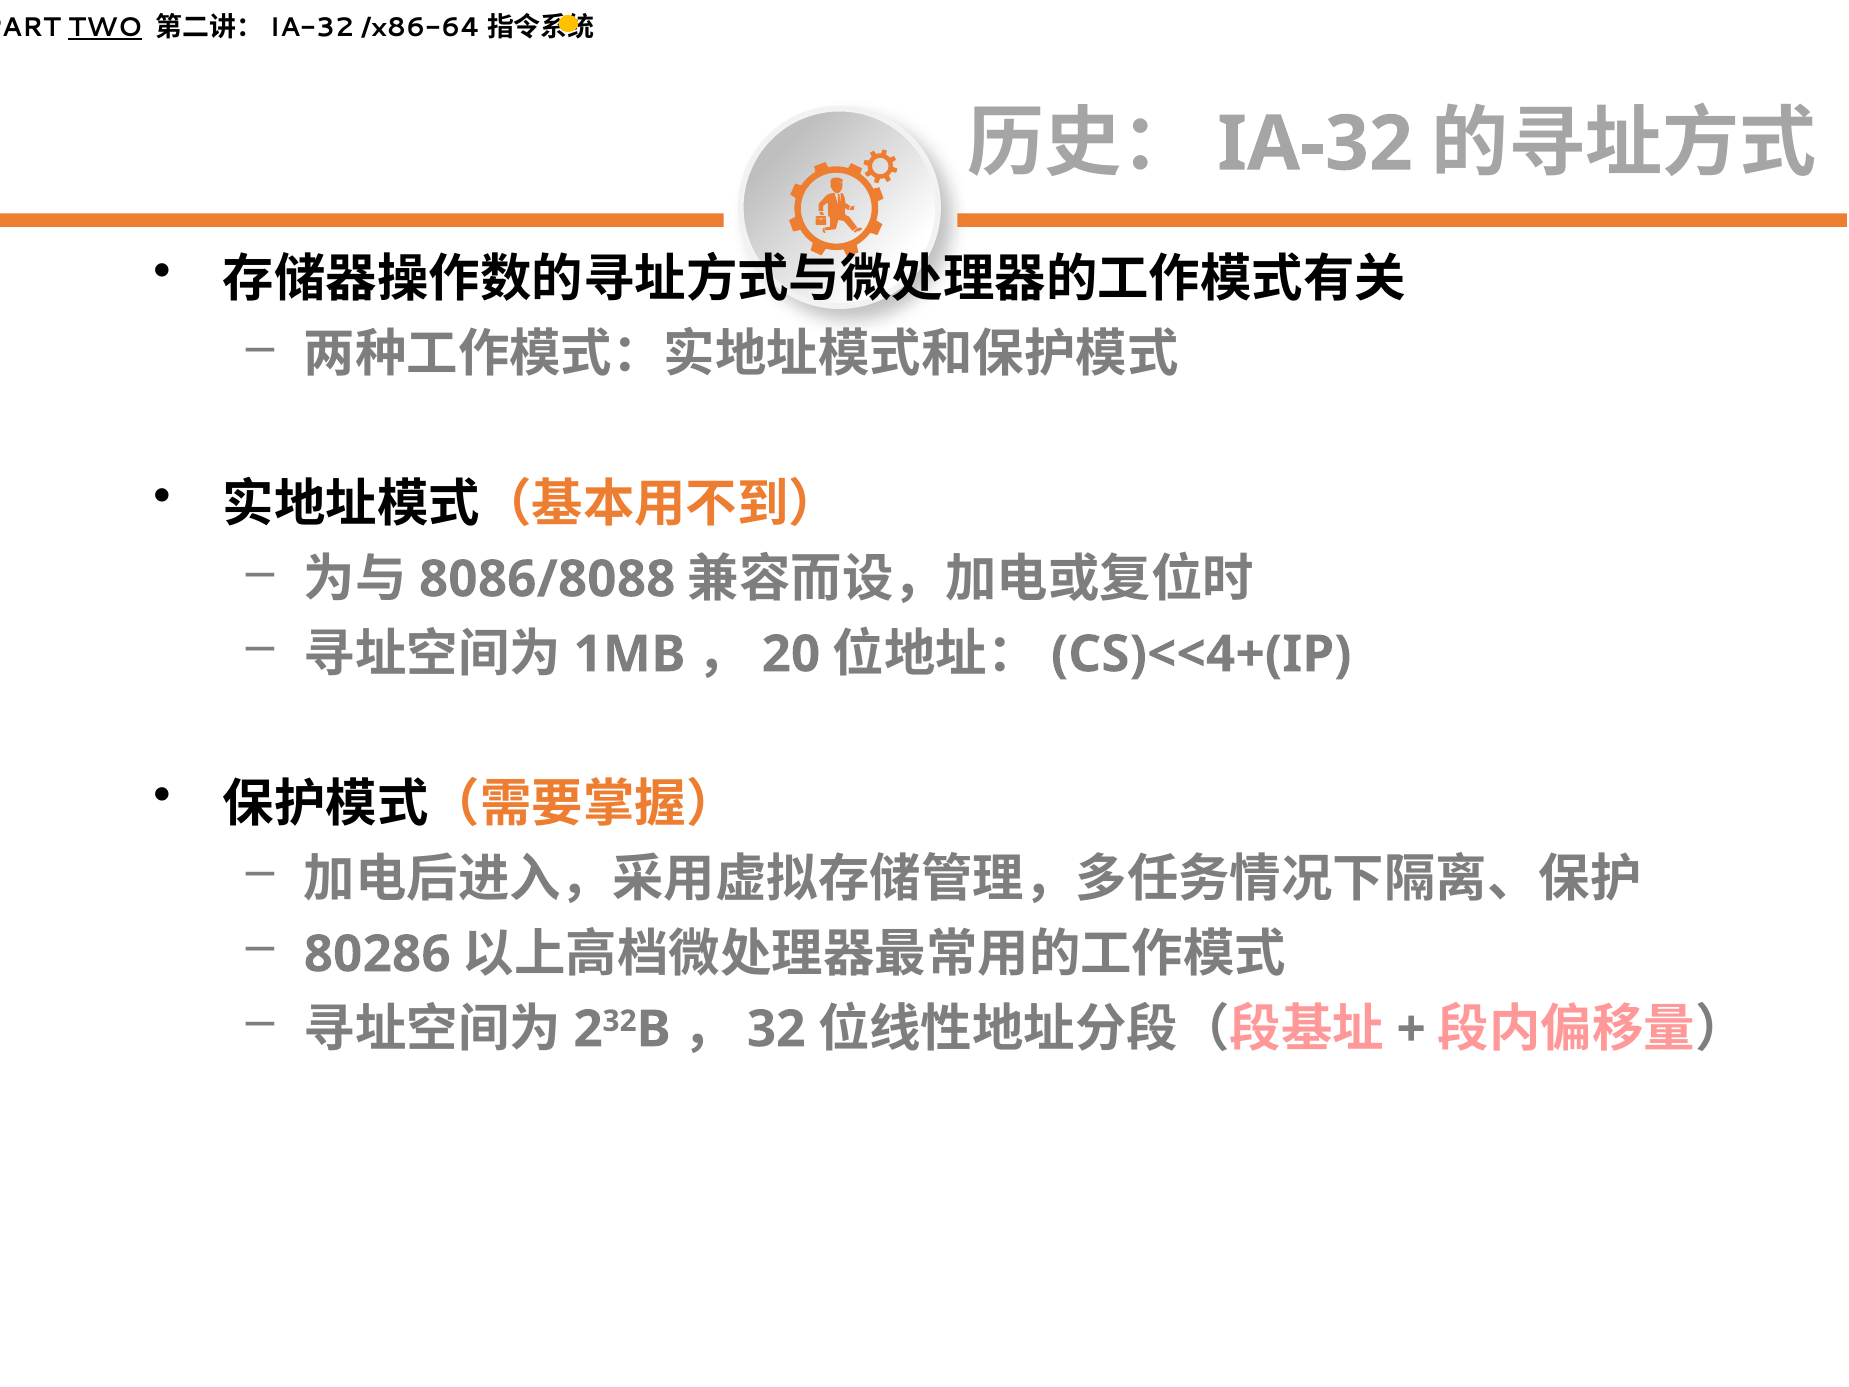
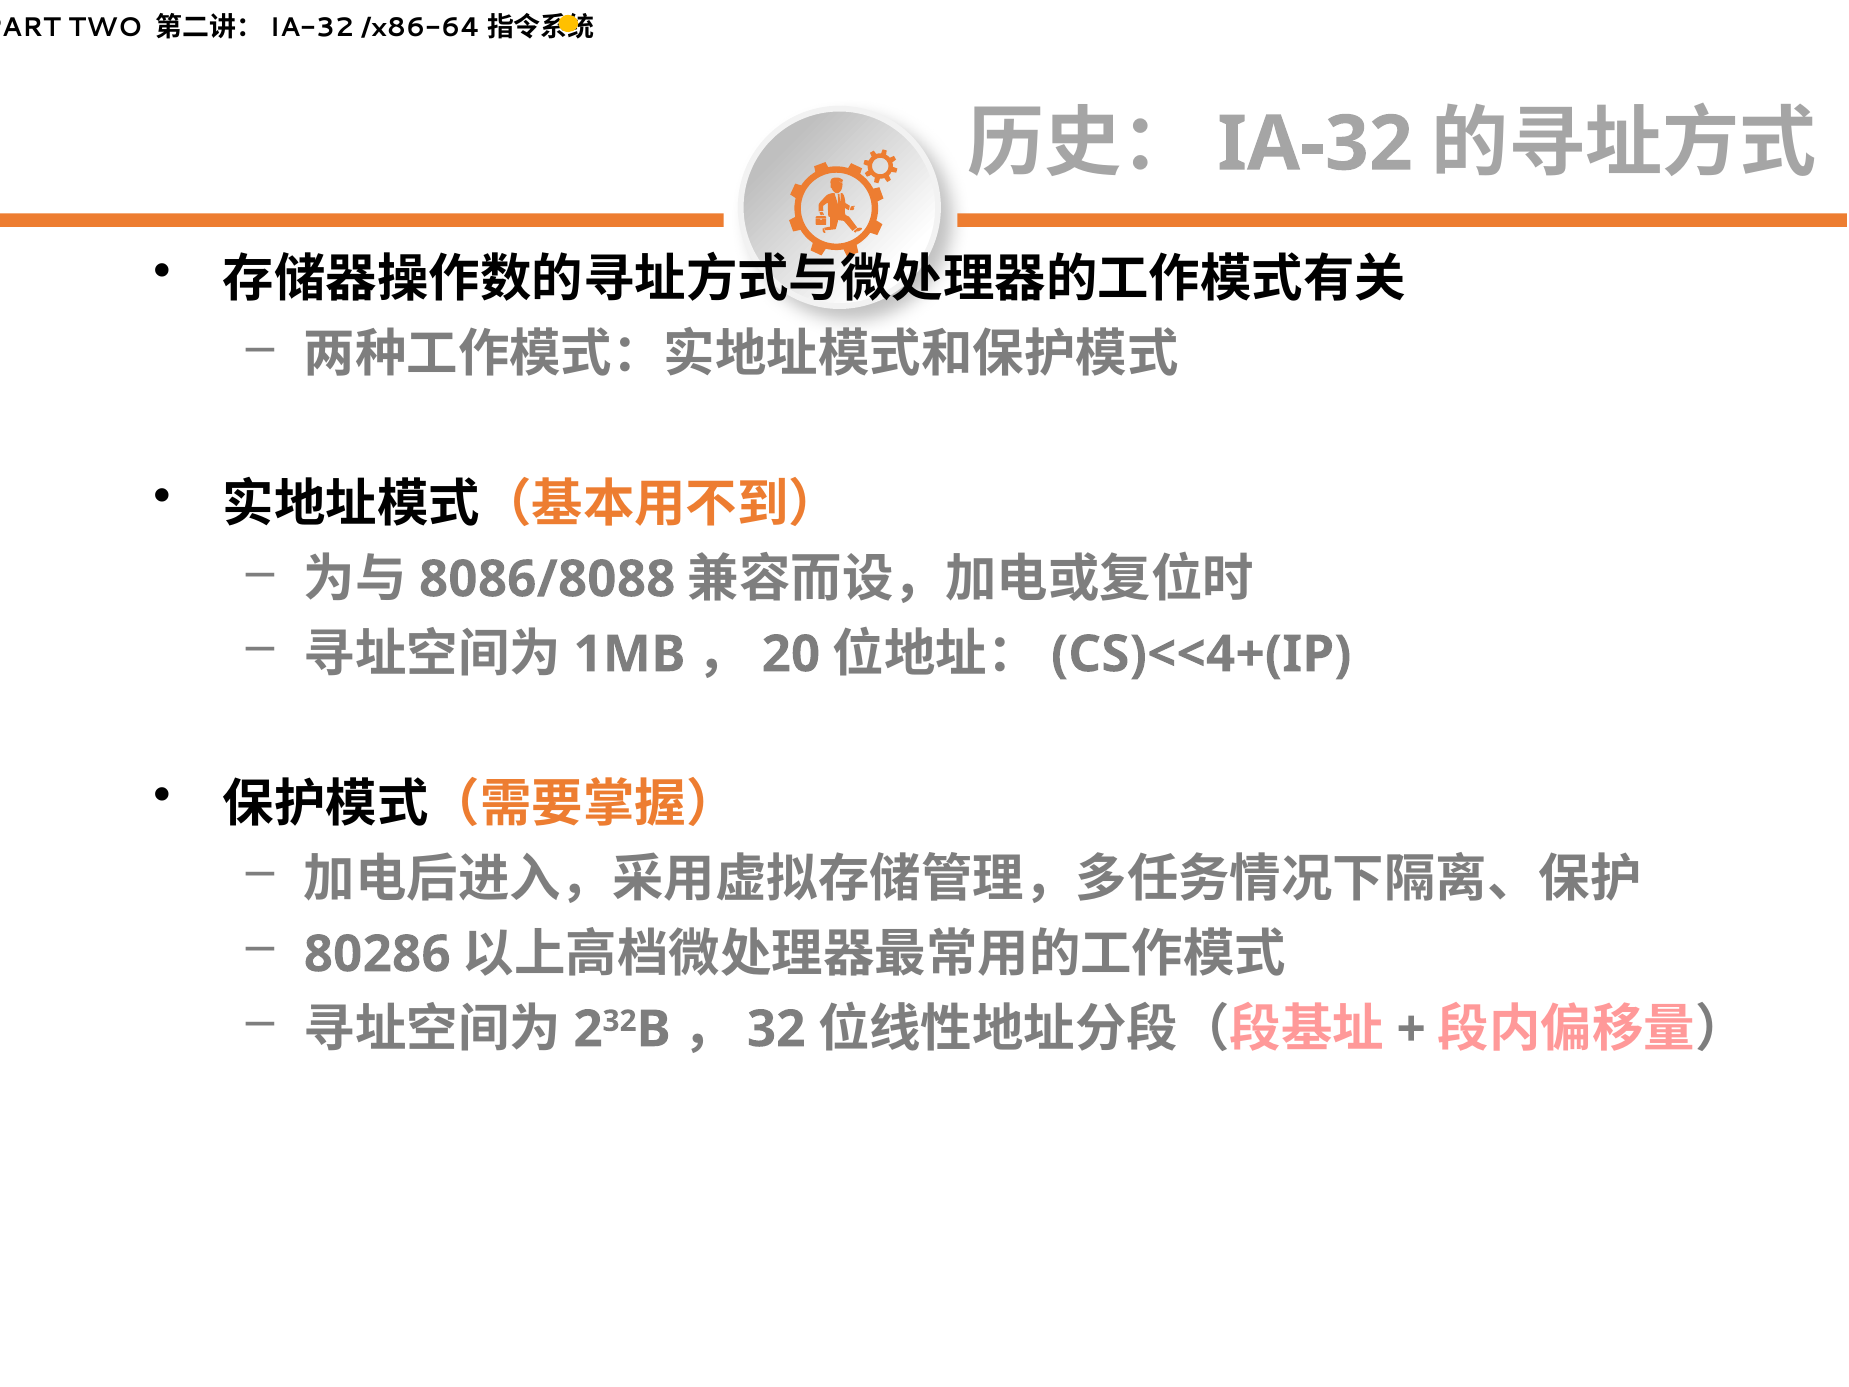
TWO underline: present -> none
